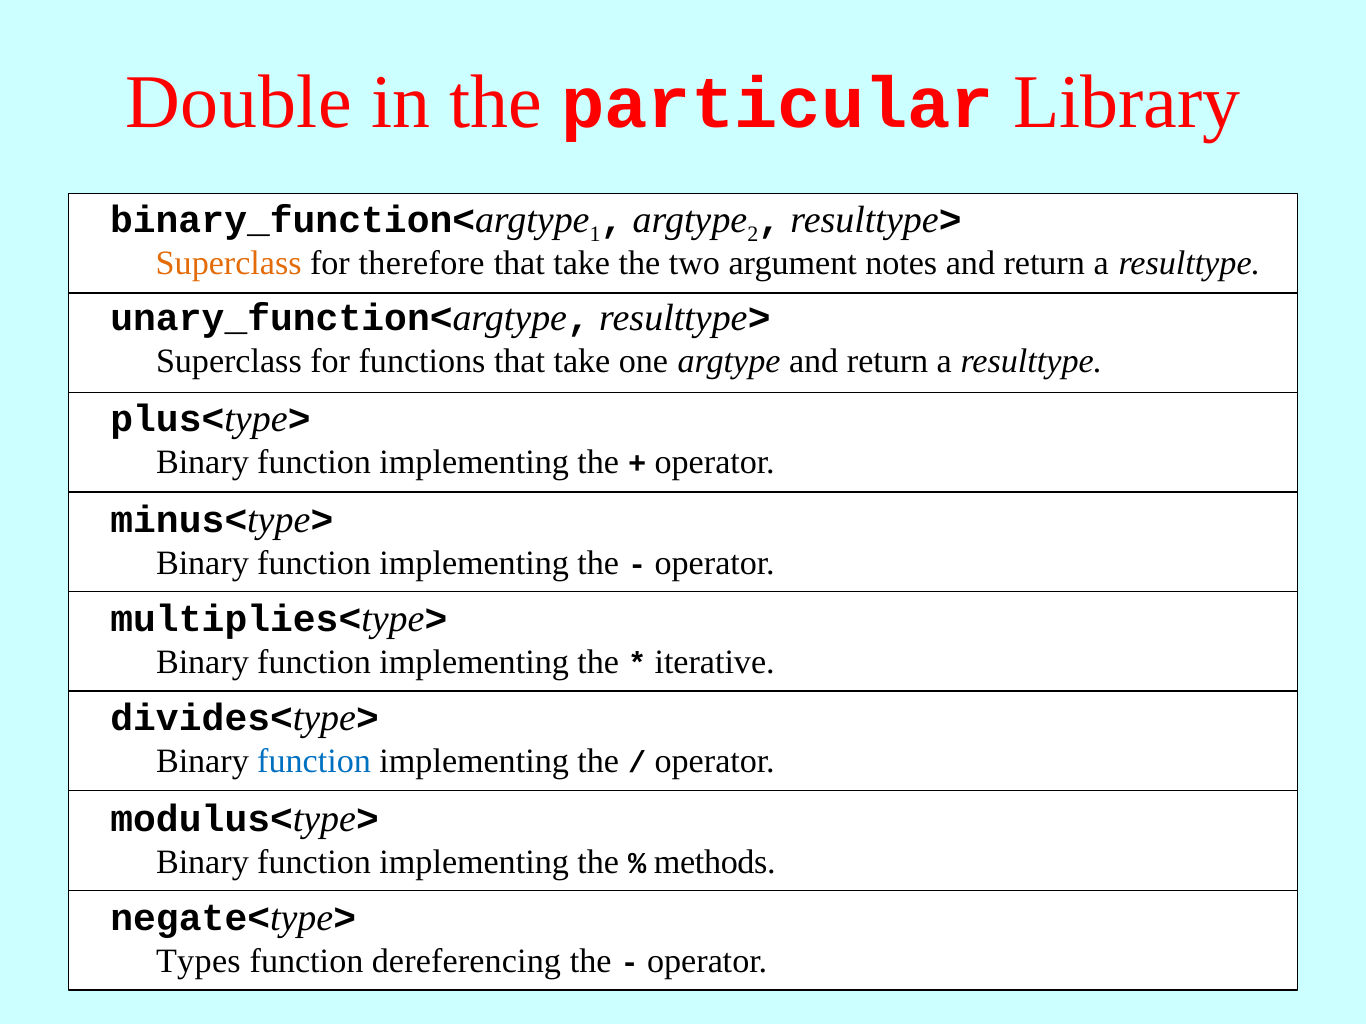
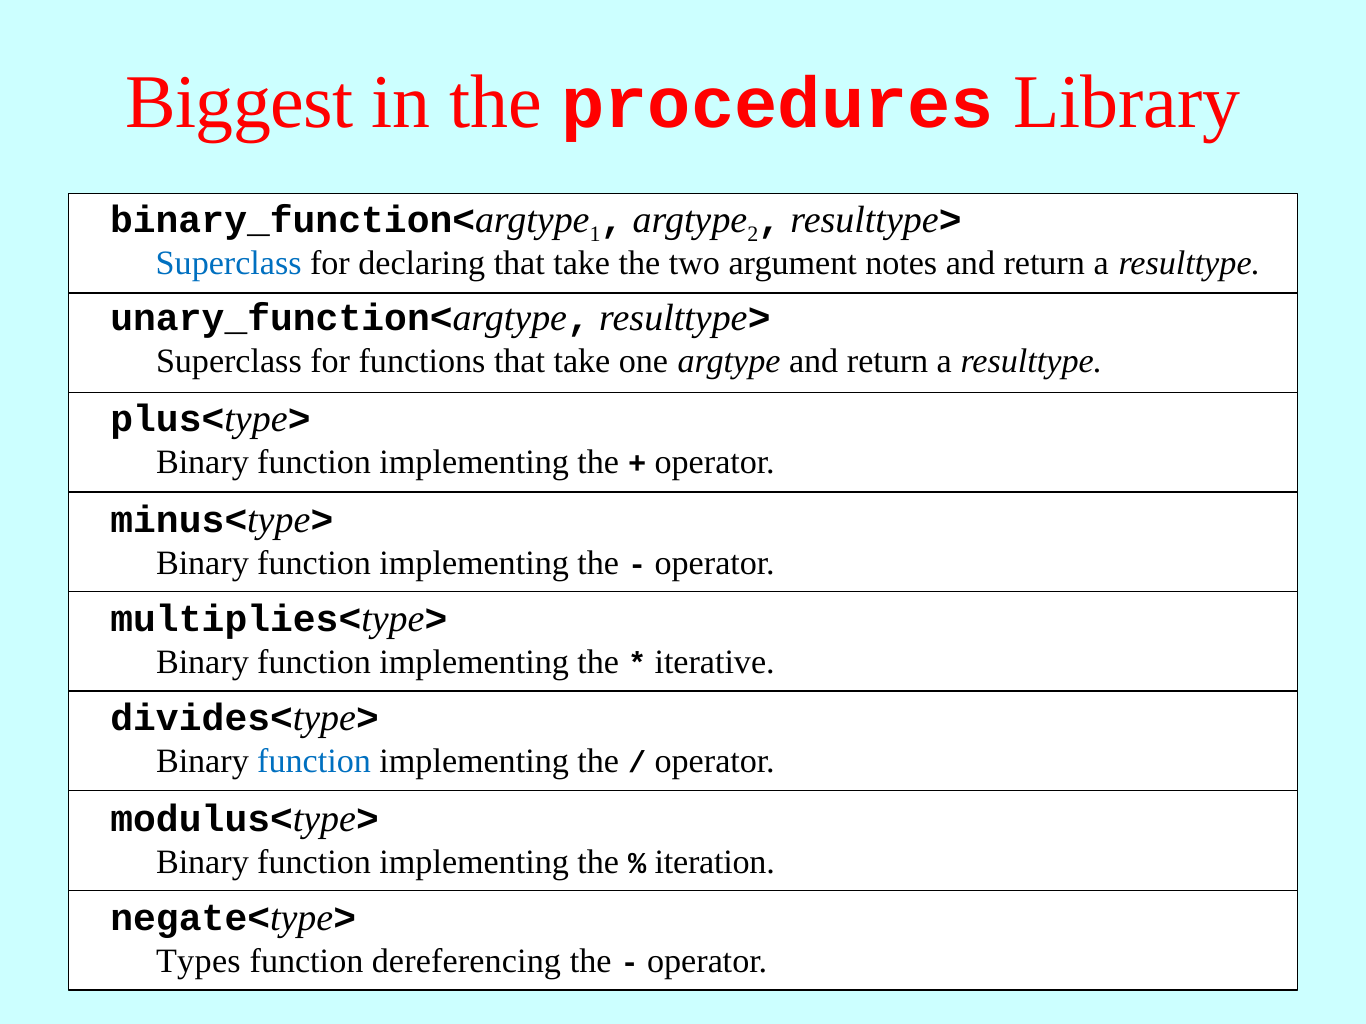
Double: Double -> Biggest
particular: particular -> procedures
Superclass at (229, 263) colour: orange -> blue
therefore: therefore -> declaring
methods: methods -> iteration
